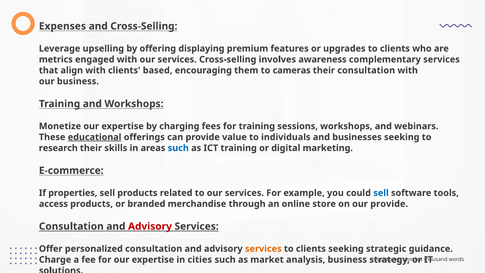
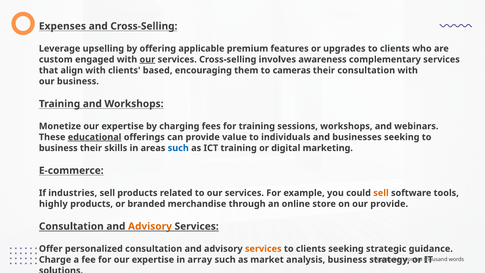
displaying: displaying -> applicable
metrics: metrics -> custom
our at (147, 59) underline: none -> present
research at (58, 148): research -> business
properties: properties -> industries
sell at (381, 193) colour: blue -> orange
access: access -> highly
Advisory at (150, 226) colour: red -> orange
cities: cities -> array
